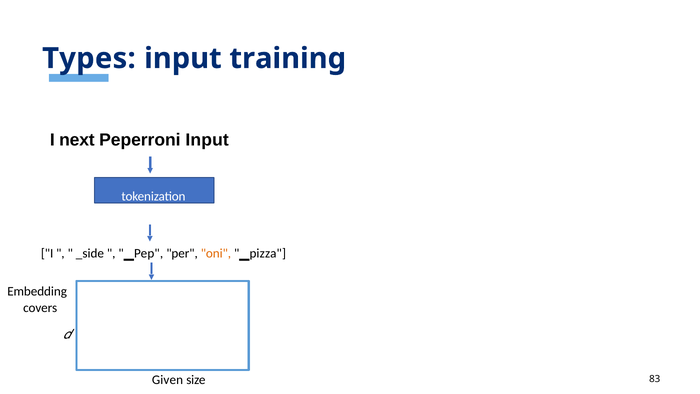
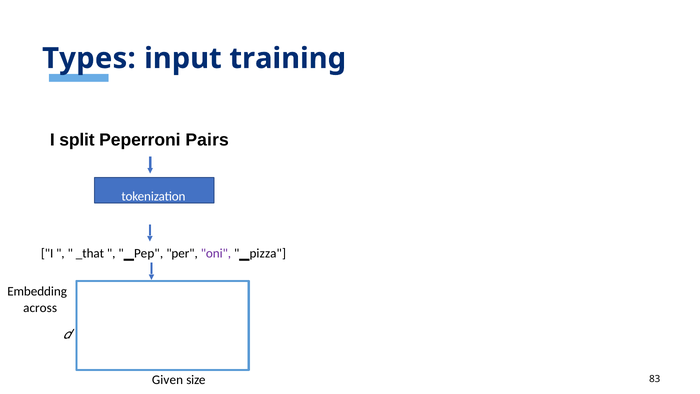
next: next -> split
Peperroni Input: Input -> Pairs
_side: _side -> _that
oni colour: orange -> purple
covers: covers -> across
